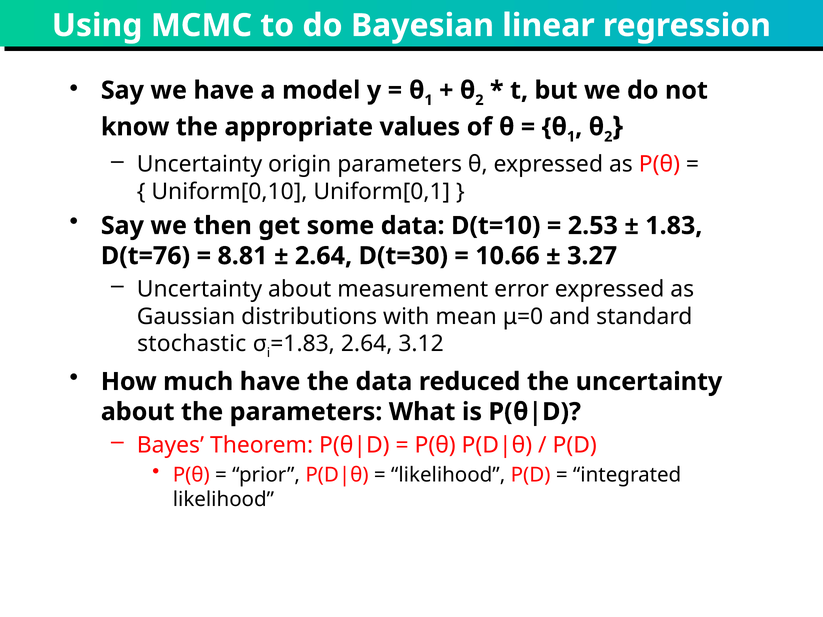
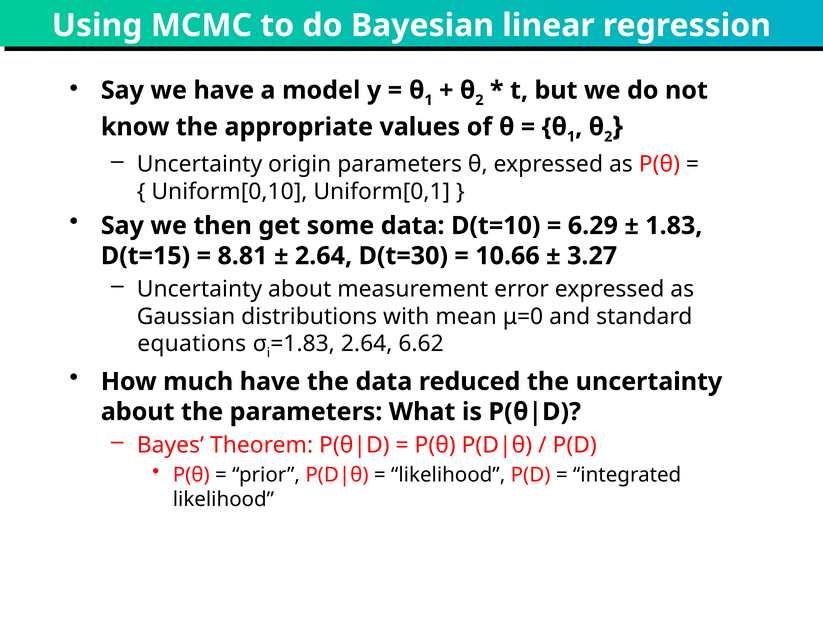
2.53: 2.53 -> 6.29
D(t=76: D(t=76 -> D(t=15
stochastic: stochastic -> equations
3.12: 3.12 -> 6.62
